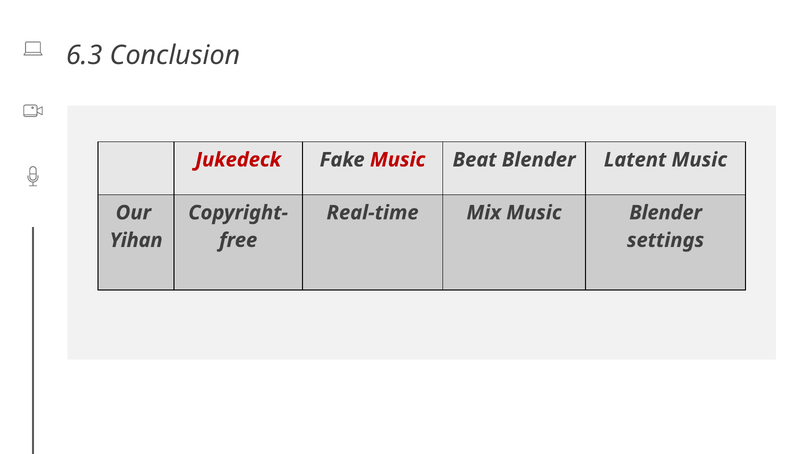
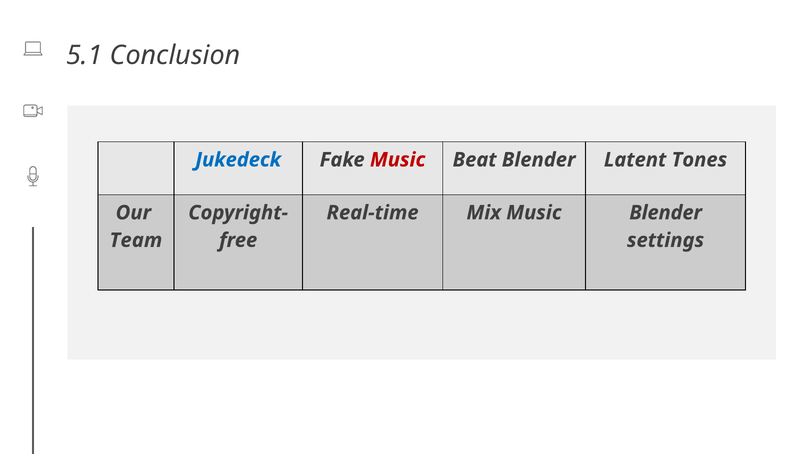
6.3: 6.3 -> 5.1
Jukedeck colour: red -> blue
Latent Music: Music -> Tones
Yihan: Yihan -> Team
